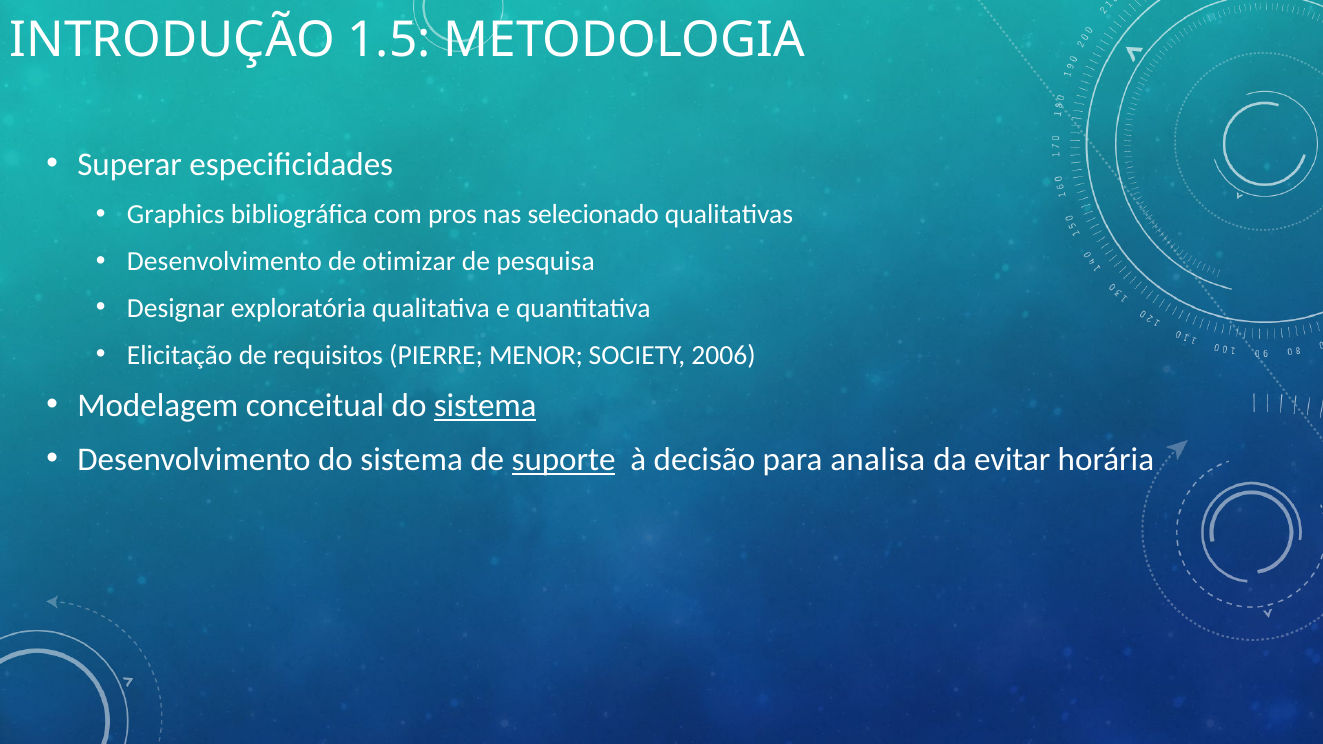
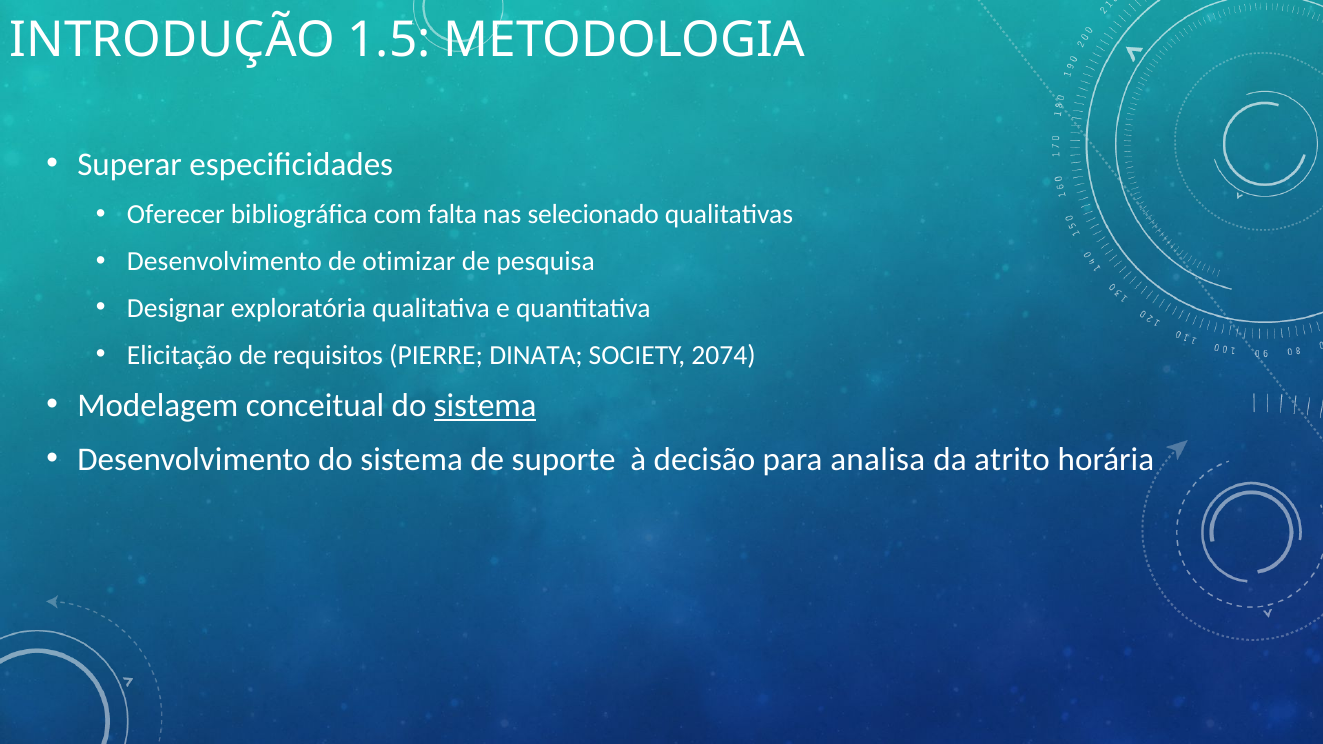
Graphics: Graphics -> Oferecer
pros: pros -> falta
MENOR: MENOR -> DINATA
2006: 2006 -> 2074
suporte underline: present -> none
evitar: evitar -> atrito
